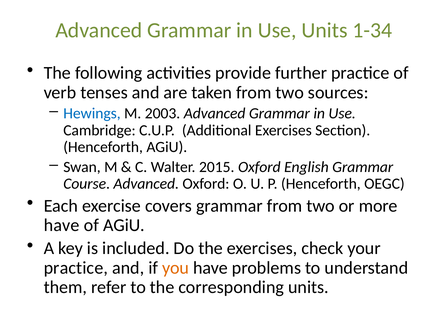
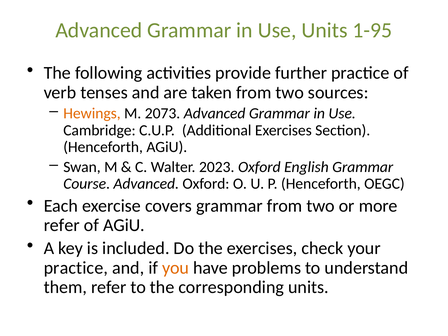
1-34: 1-34 -> 1-95
Hewings colour: blue -> orange
2003: 2003 -> 2073
2015: 2015 -> 2023
have at (62, 225): have -> refer
